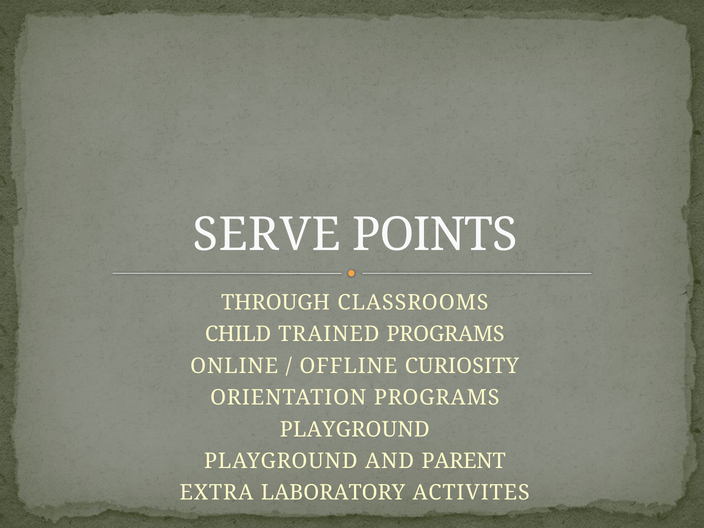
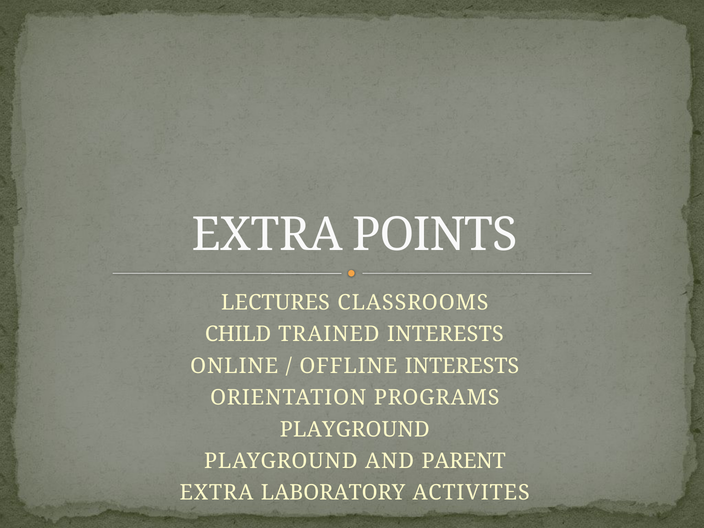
SERVE at (267, 235): SERVE -> EXTRA
THROUGH: THROUGH -> LECTURES
TRAINED PROGRAMS: PROGRAMS -> INTERESTS
OFFLINE CURIOSITY: CURIOSITY -> INTERESTS
